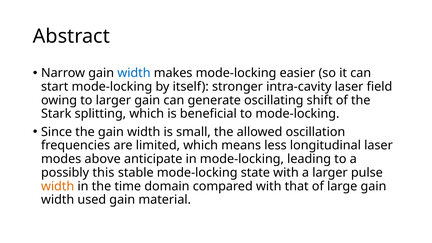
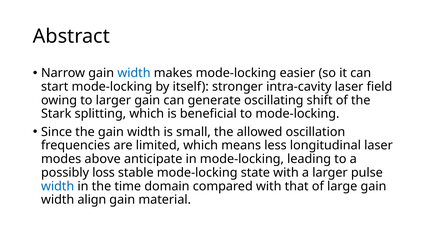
this: this -> loss
width at (58, 186) colour: orange -> blue
used: used -> align
